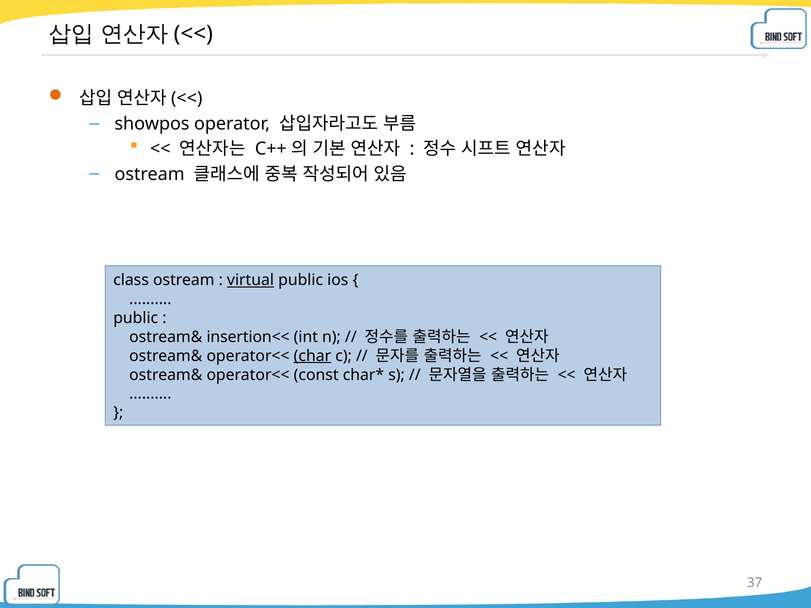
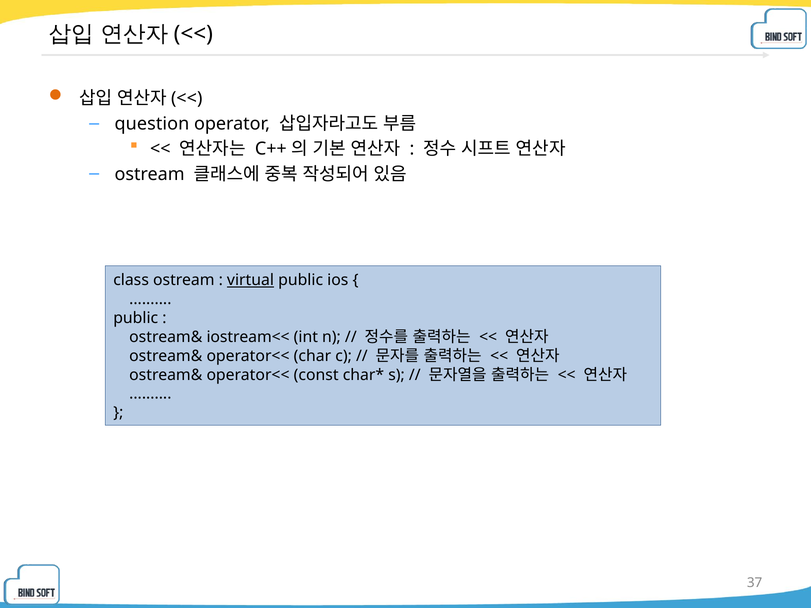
showpos: showpos -> question
insertion<<: insertion<< -> iostream<<
char underline: present -> none
